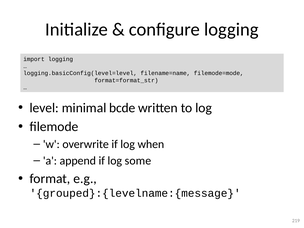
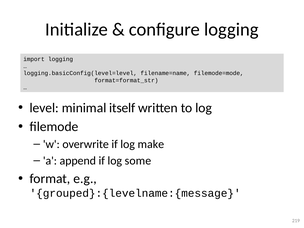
bcde: bcde -> itself
when: when -> make
